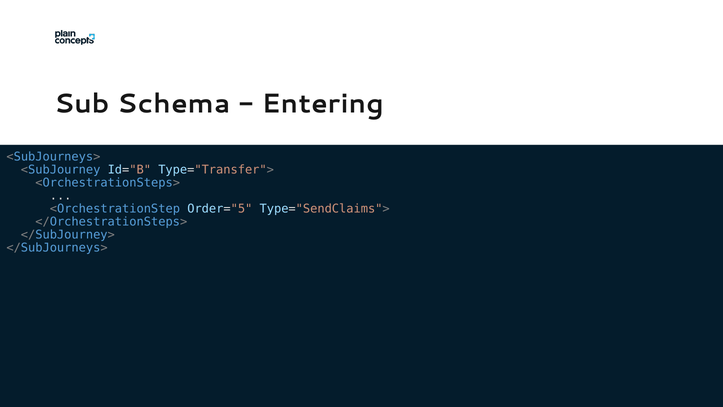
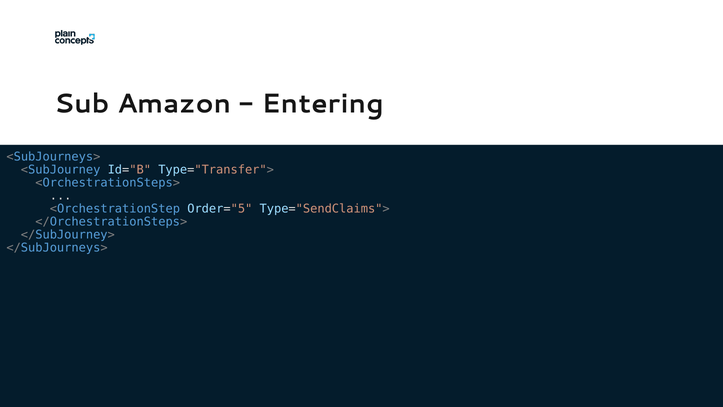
Schema: Schema -> Amazon
